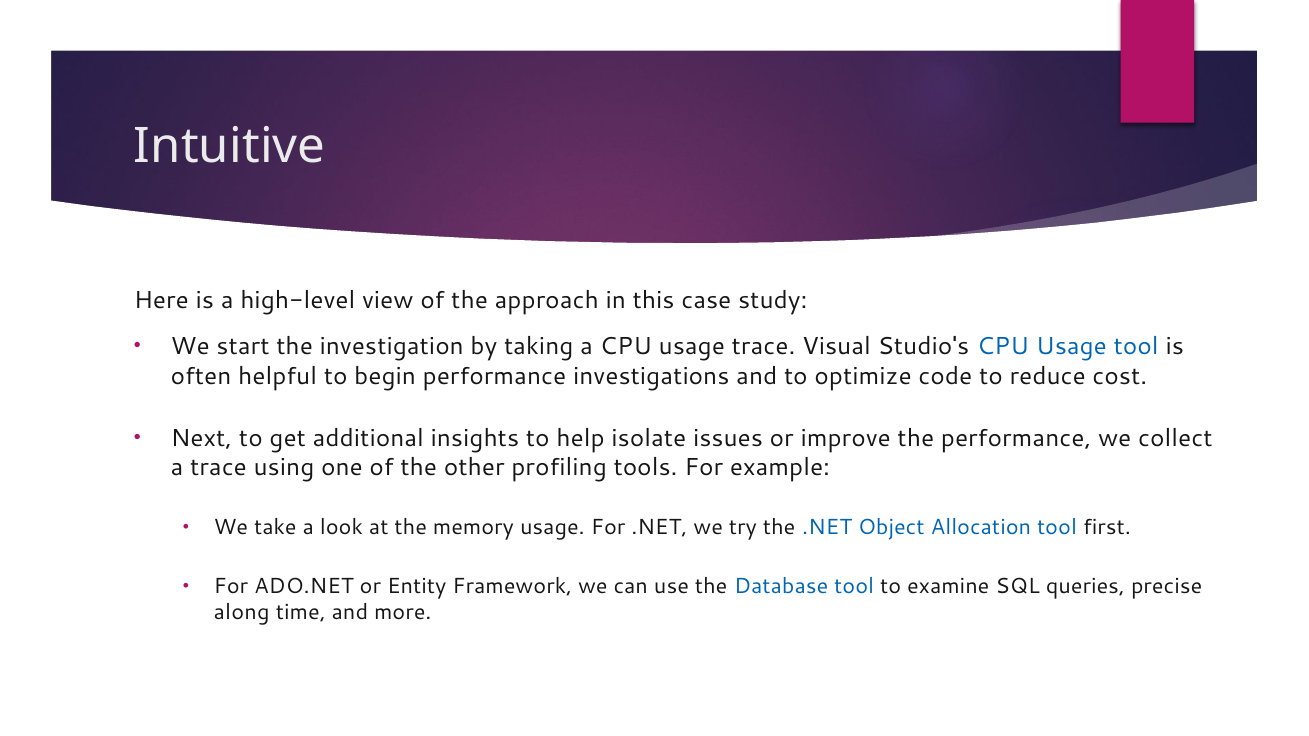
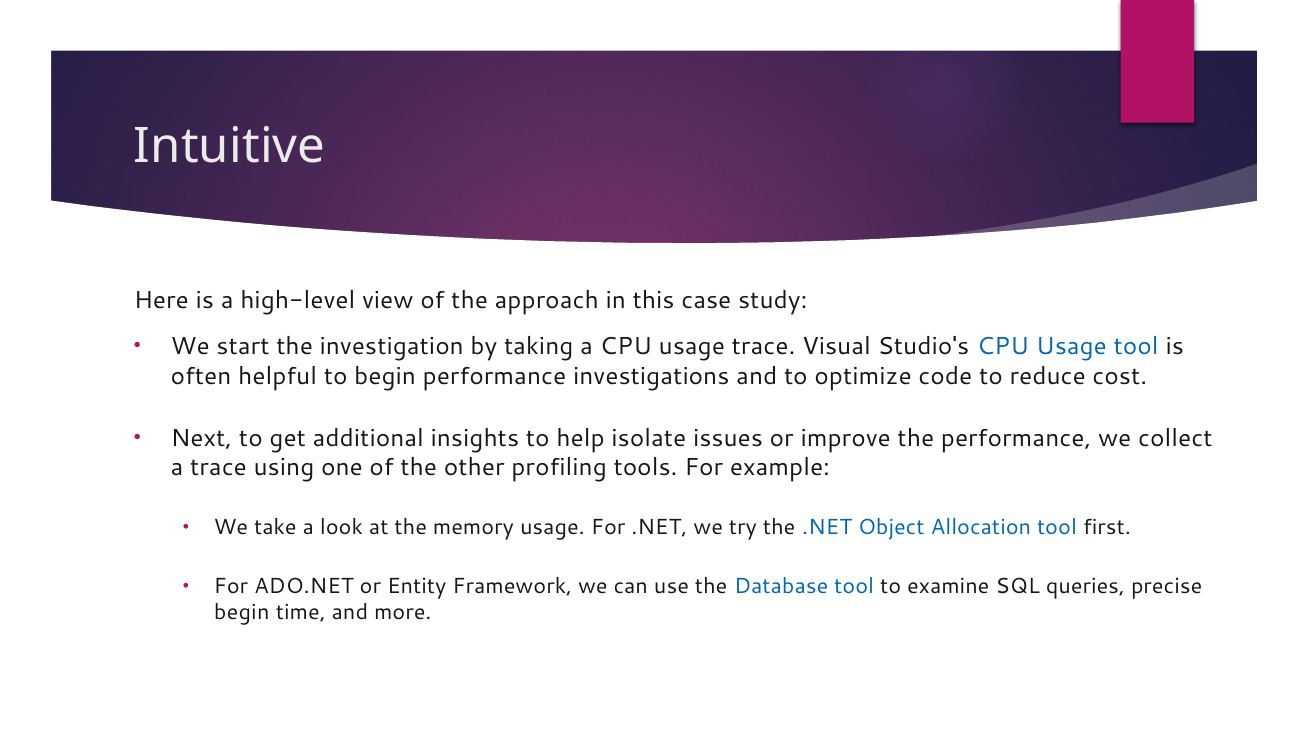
along at (242, 613): along -> begin
